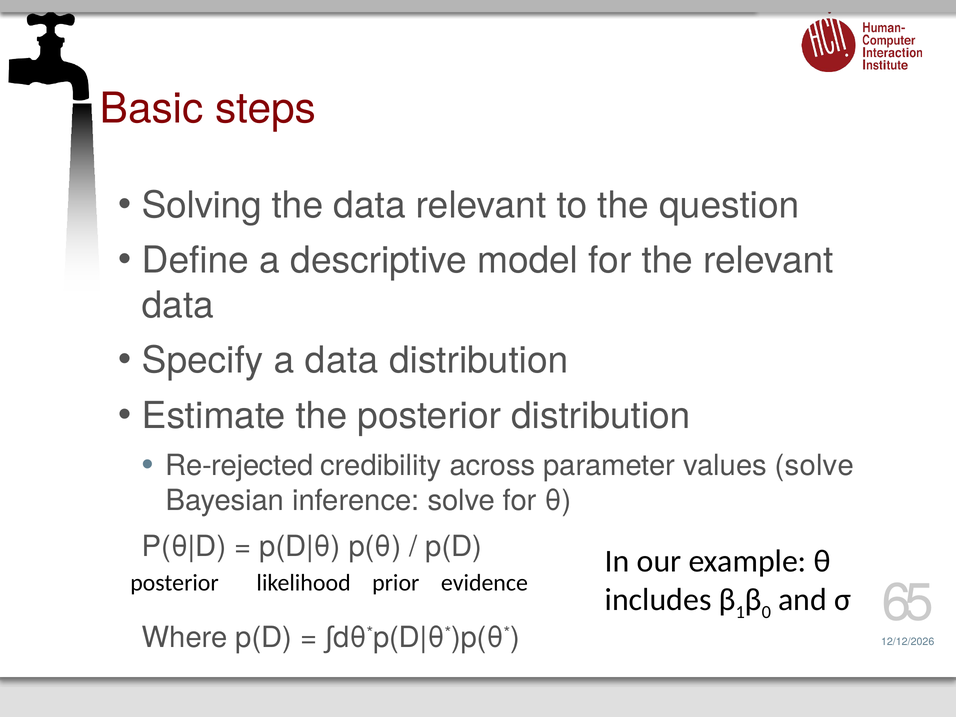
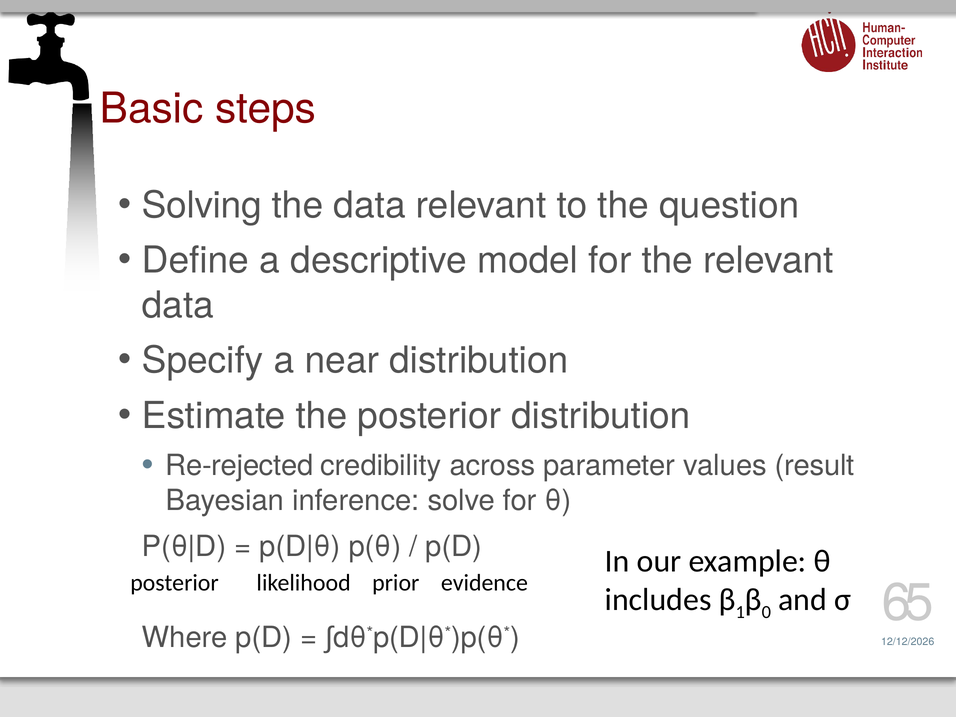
a data: data -> near
values solve: solve -> result
